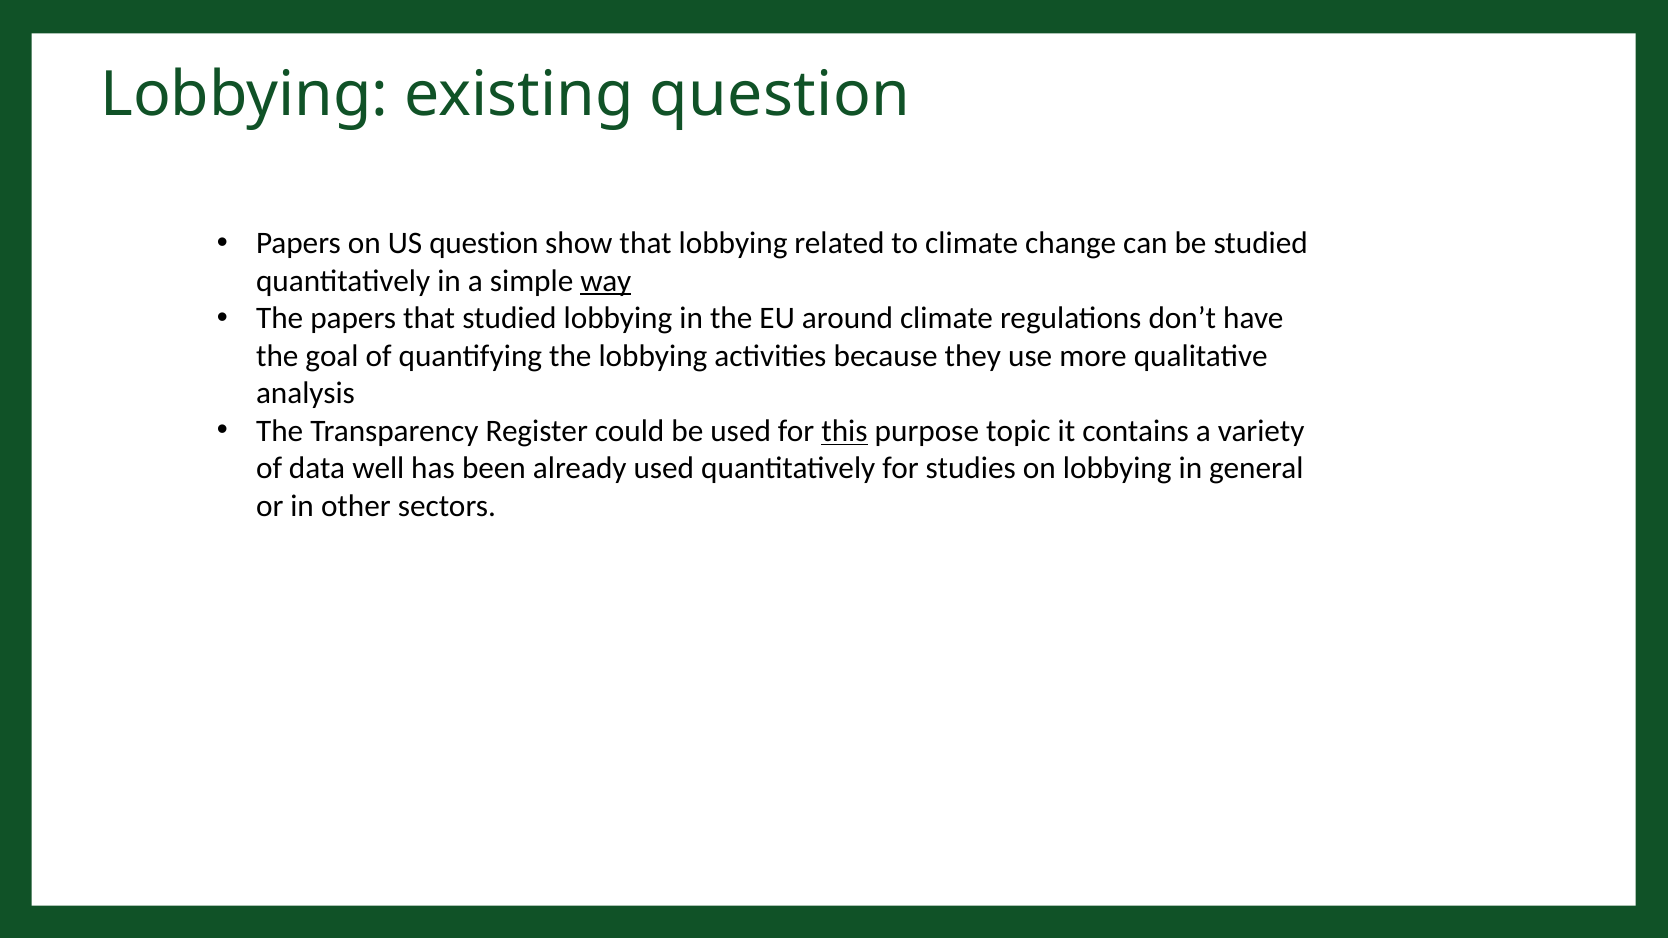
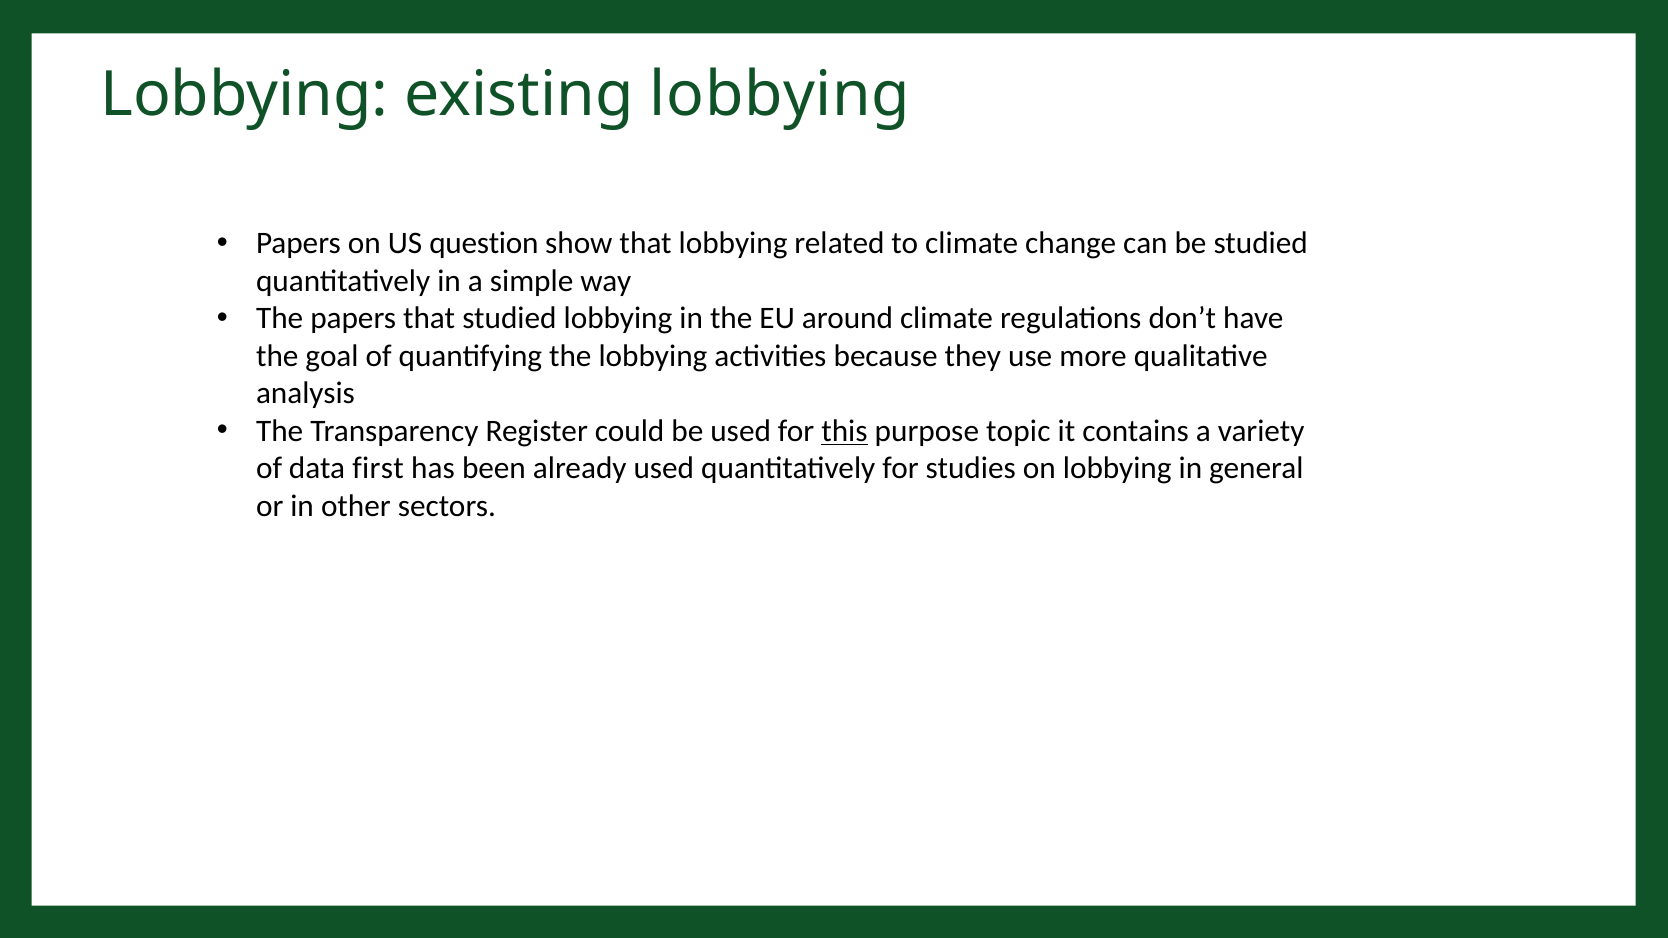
existing question: question -> lobbying
way underline: present -> none
well: well -> first
